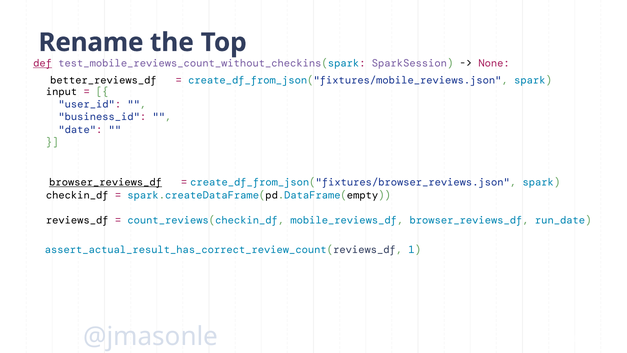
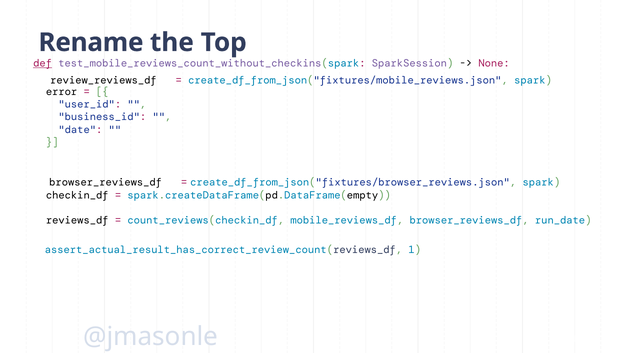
better_reviews_df: better_reviews_df -> review_reviews_df
input: input -> error
browser_reviews_df at (106, 182) underline: present -> none
